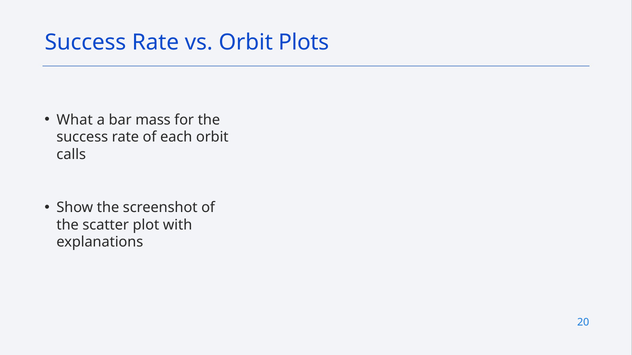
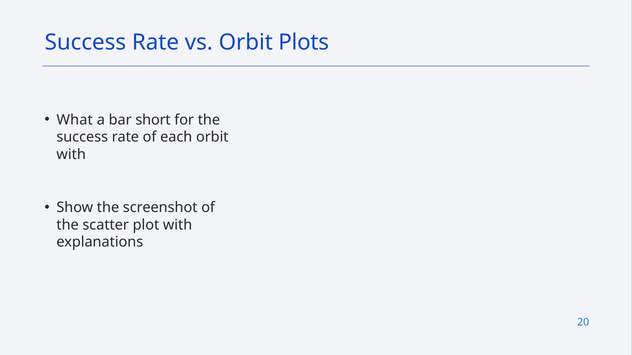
mass: mass -> short
calls at (71, 155): calls -> with
